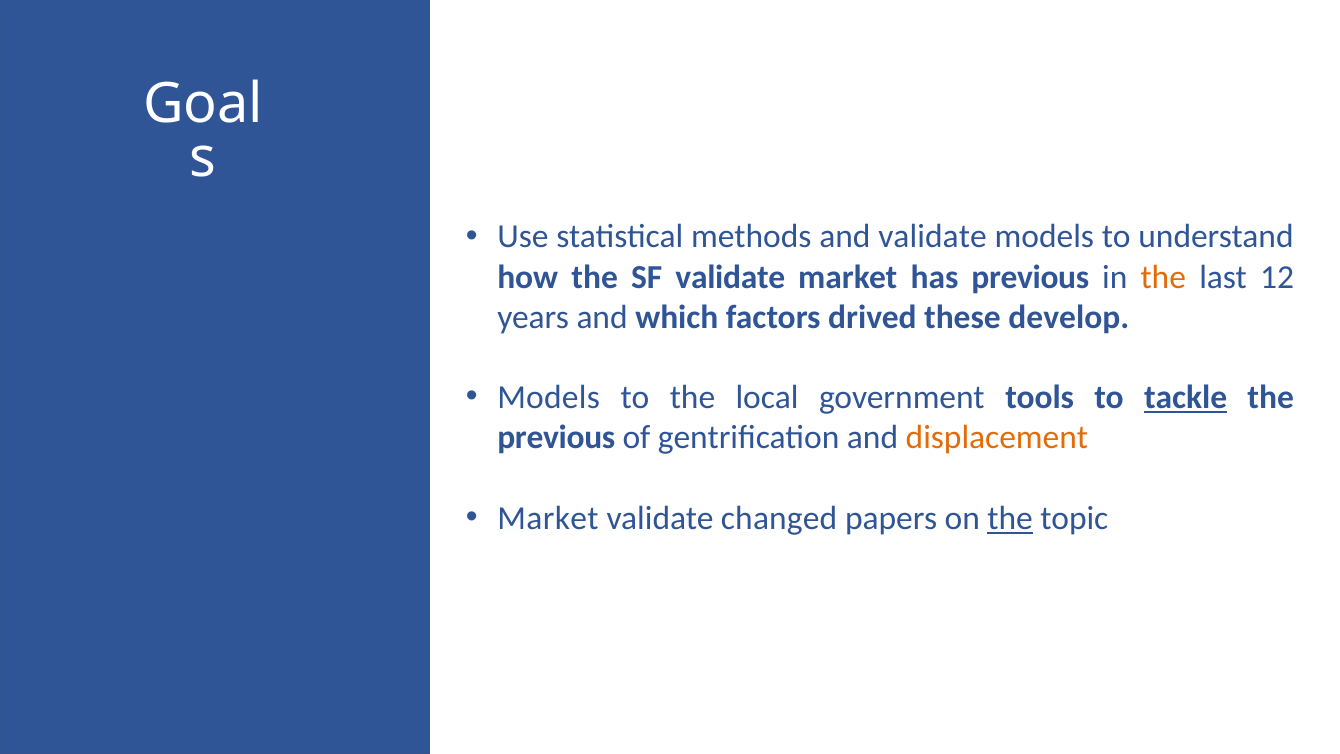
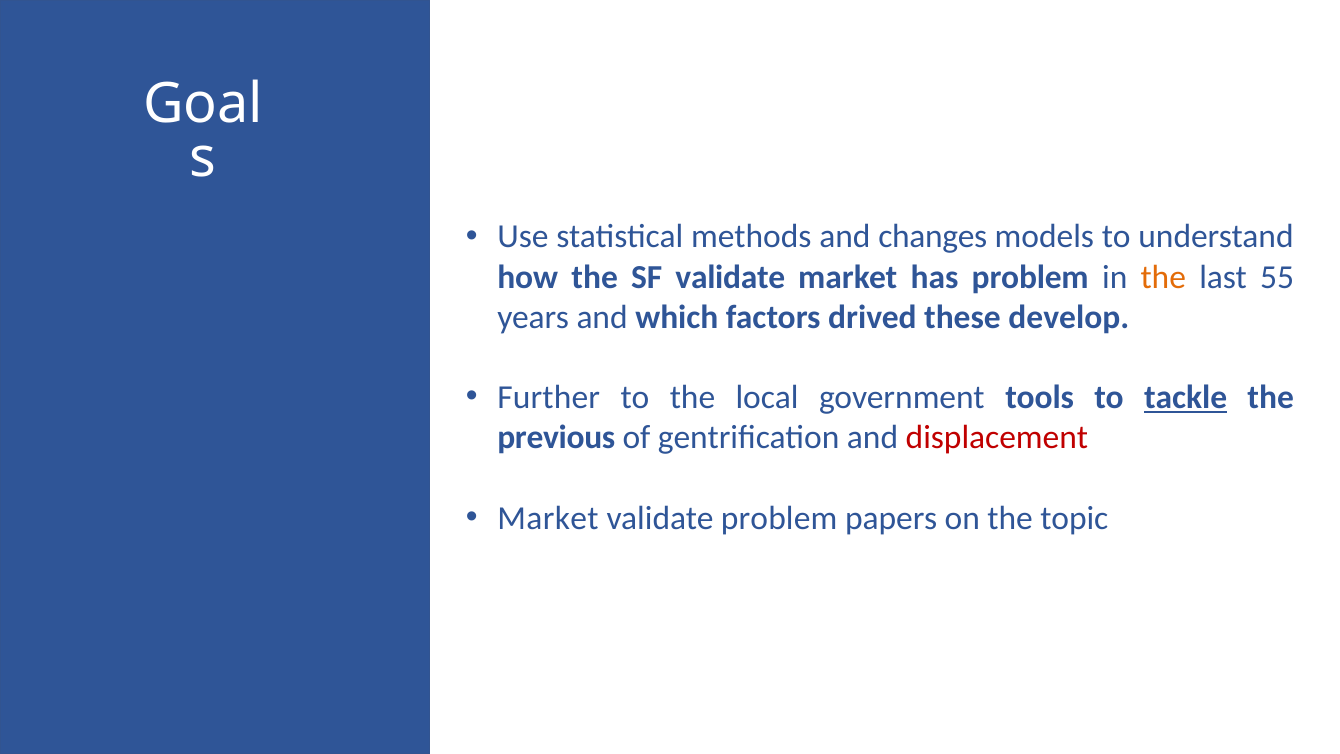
and validate: validate -> changes
has previous: previous -> problem
12: 12 -> 55
Models at (549, 398): Models -> Further
displacement colour: orange -> red
validate changed: changed -> problem
the at (1010, 518) underline: present -> none
